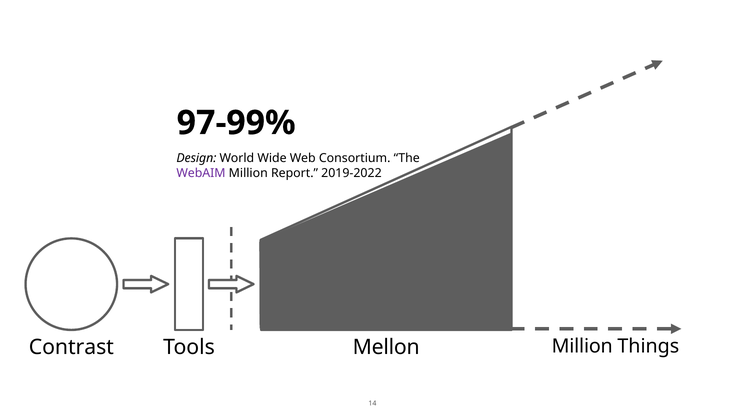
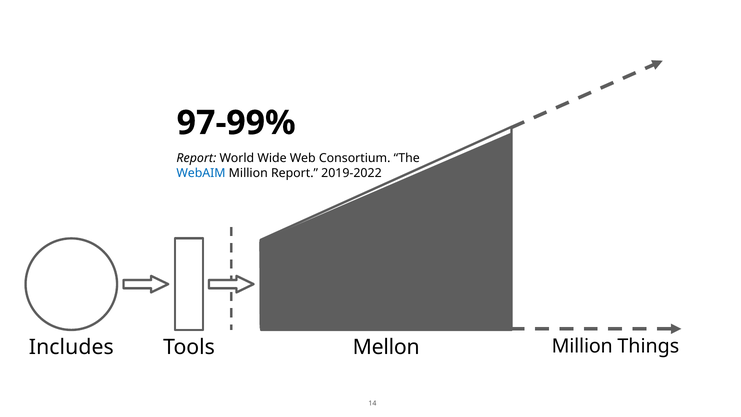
Design at (196, 158): Design -> Report
WebAIM colour: purple -> blue
Contrast: Contrast -> Includes
